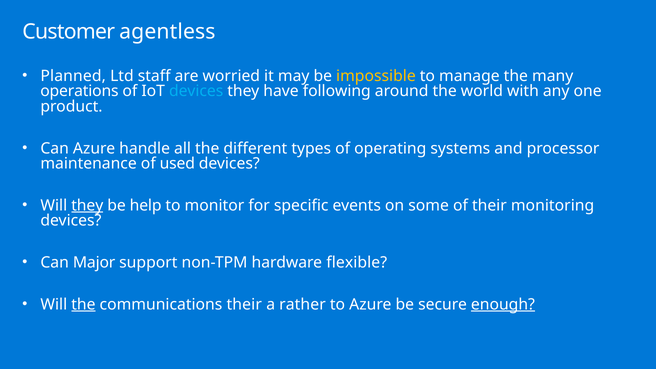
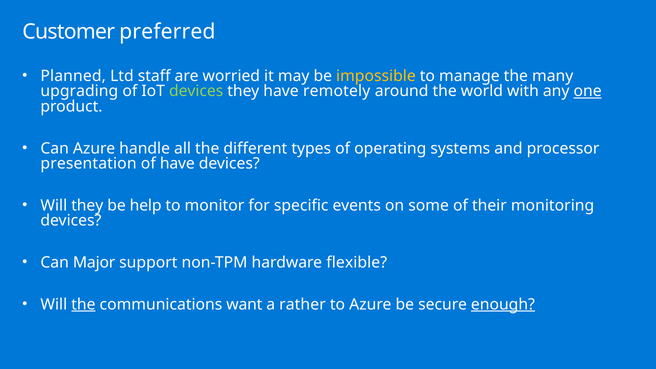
agentless: agentless -> preferred
operations: operations -> upgrading
devices at (196, 91) colour: light blue -> light green
following: following -> remotely
one underline: none -> present
maintenance: maintenance -> presentation
of used: used -> have
they at (87, 205) underline: present -> none
communications their: their -> want
